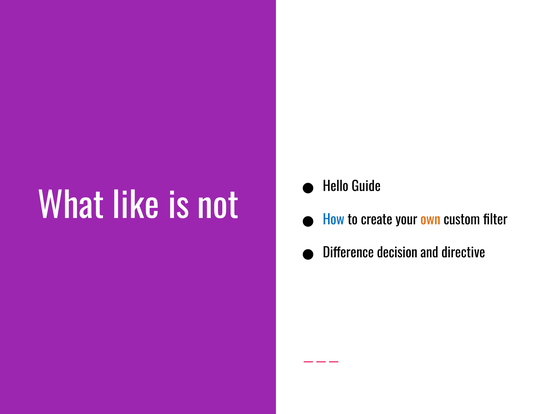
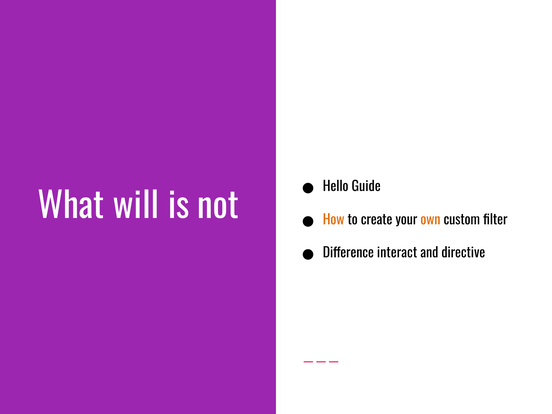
like: like -> will
How colour: blue -> orange
decision: decision -> interact
